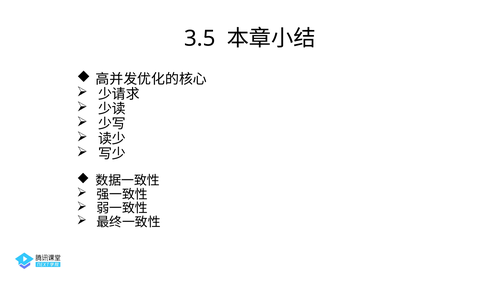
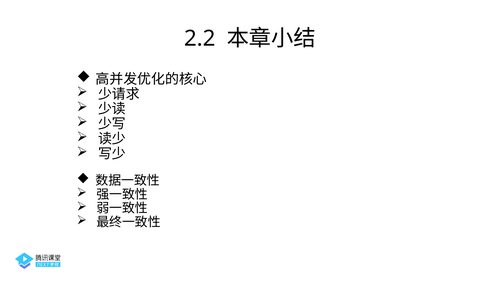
3.5: 3.5 -> 2.2
